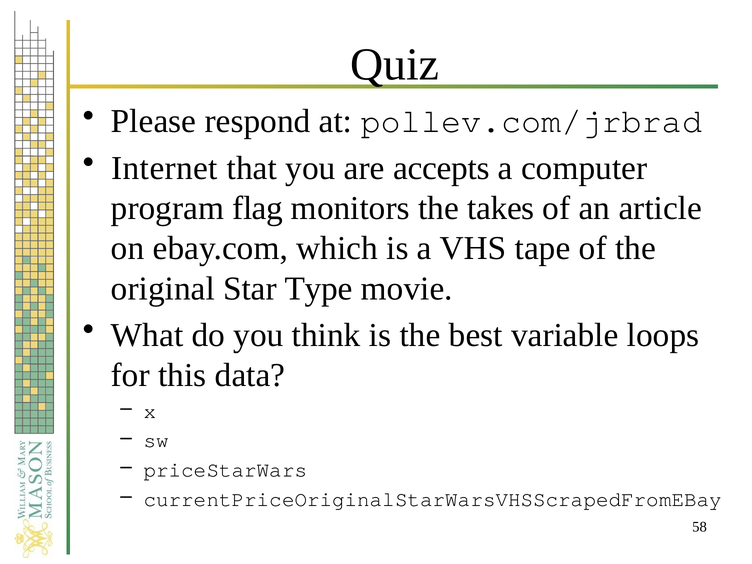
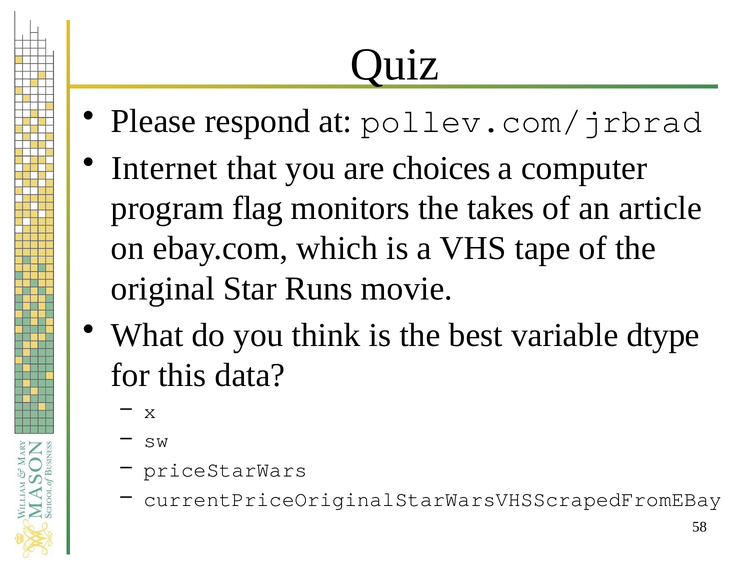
accepts: accepts -> choices
Type: Type -> Runs
loops: loops -> dtype
